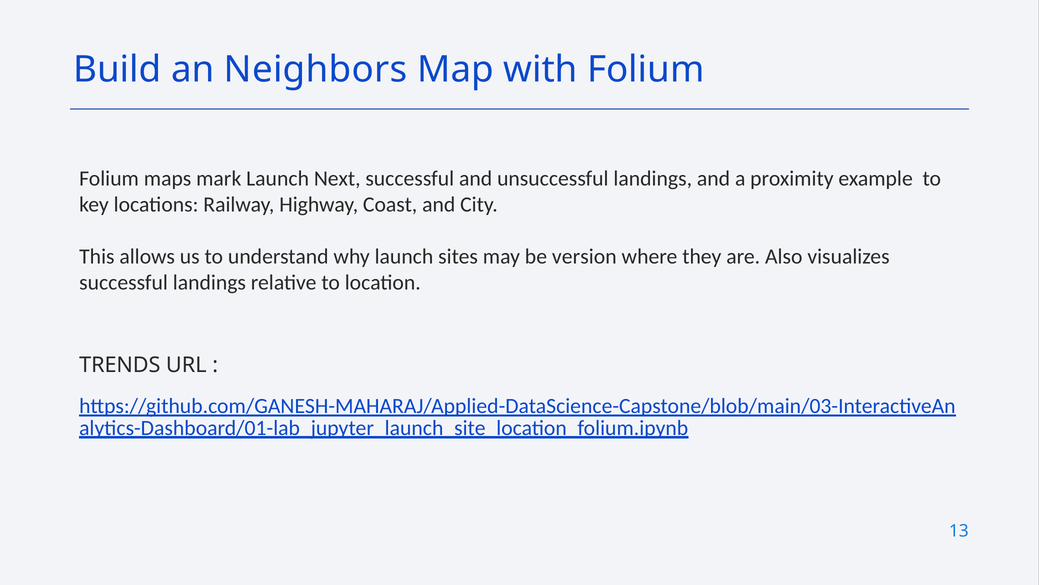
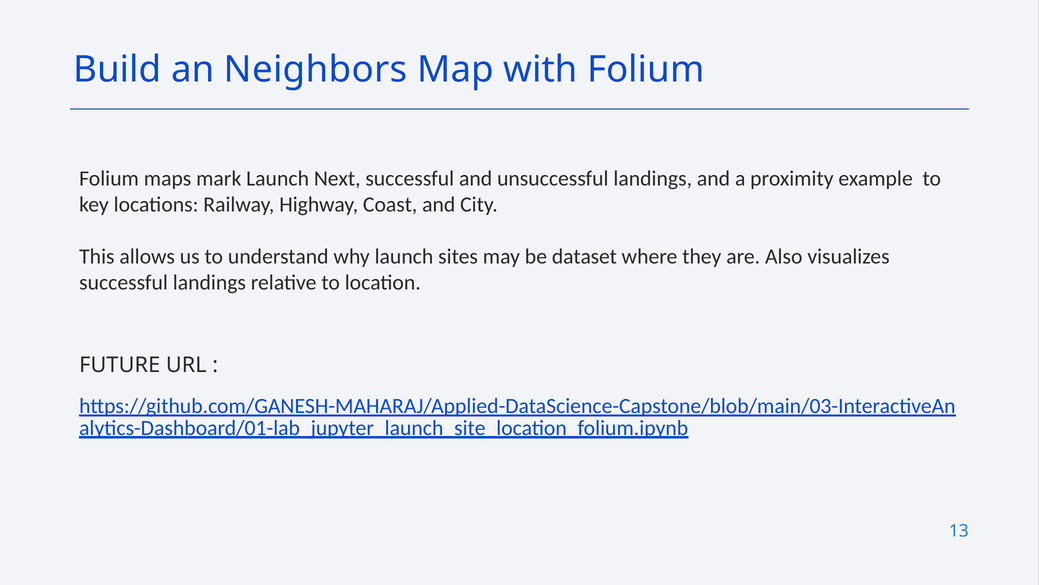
version: version -> dataset
TRENDS: TRENDS -> FUTURE
